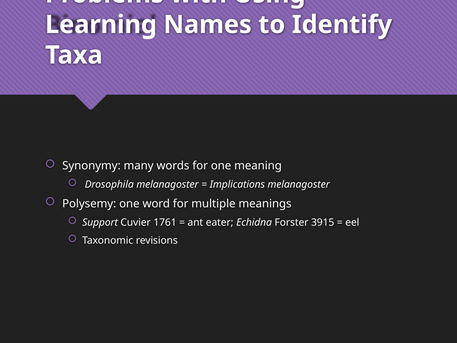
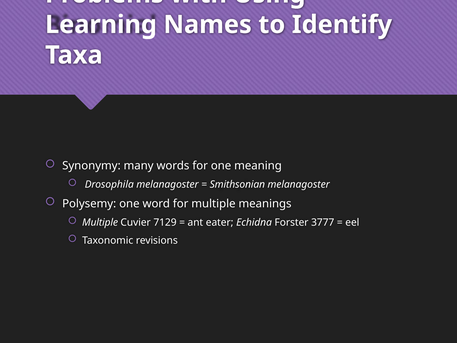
Implications: Implications -> Smithsonian
Support at (100, 222): Support -> Multiple
1761: 1761 -> 7129
3915: 3915 -> 3777
